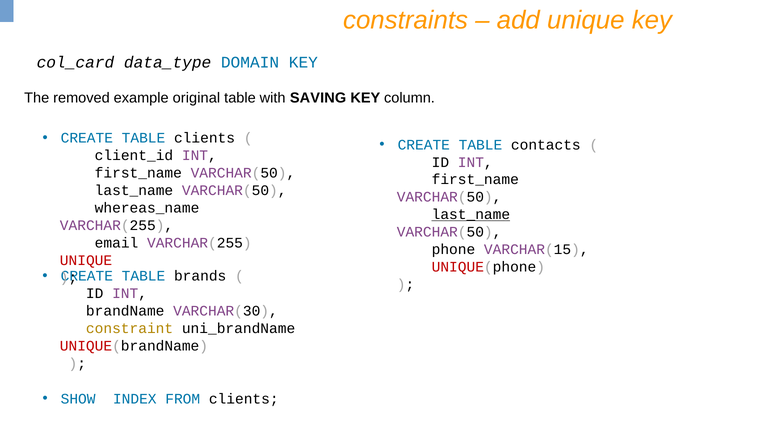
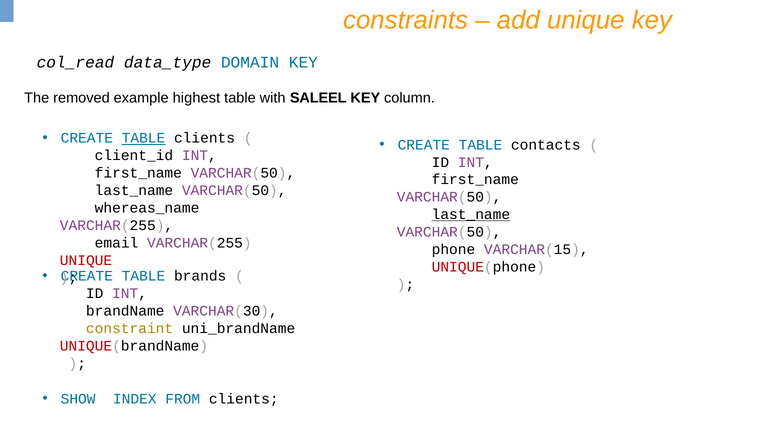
col_card: col_card -> col_read
original: original -> highest
SAVING: SAVING -> SALEEL
TABLE at (144, 138) underline: none -> present
